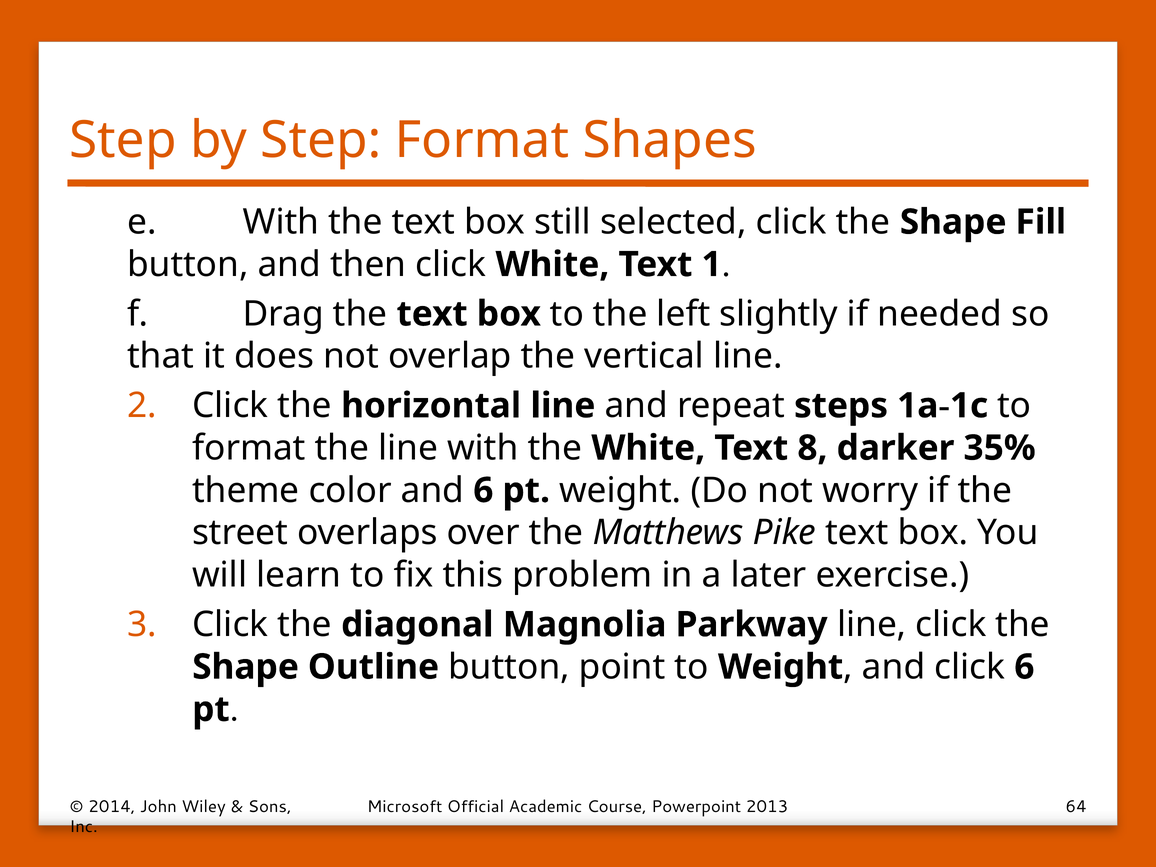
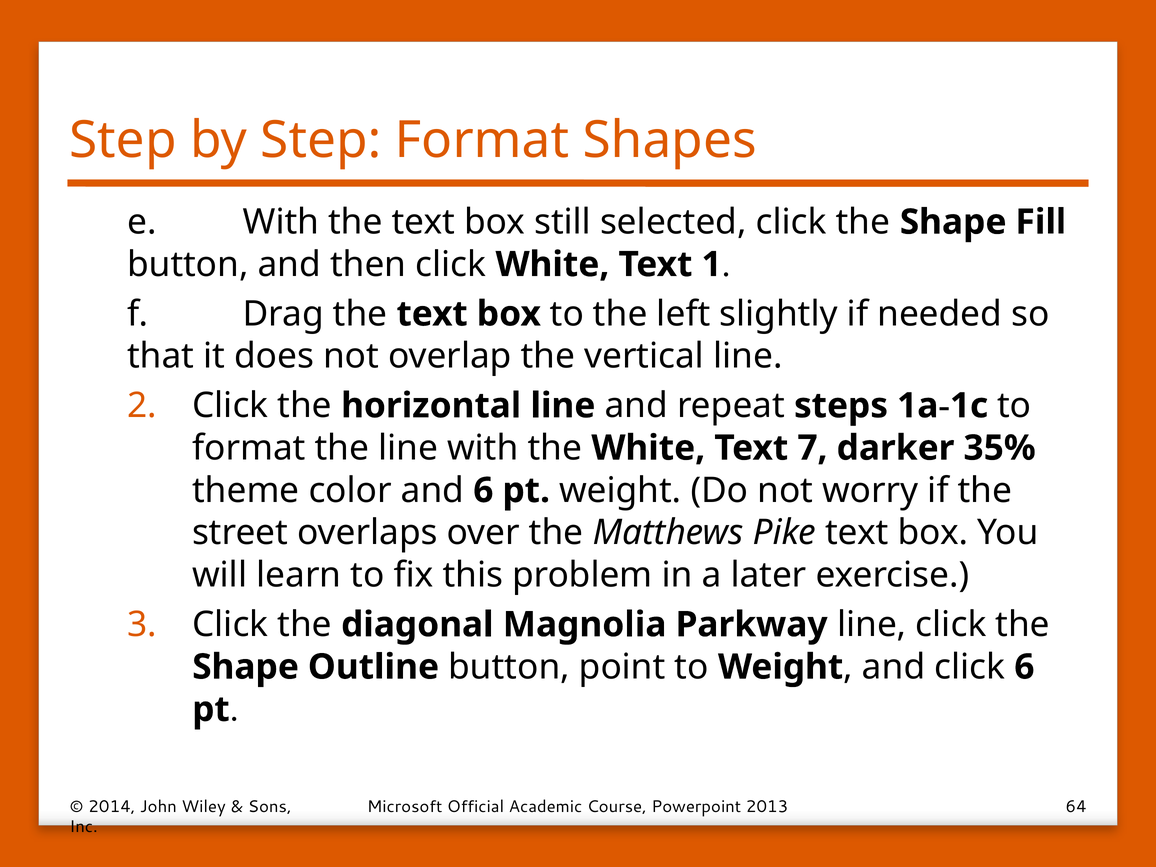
8: 8 -> 7
